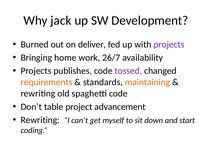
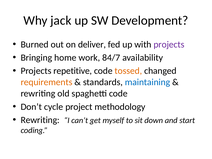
26/7: 26/7 -> 84/7
publishes: publishes -> repetitive
tossed colour: purple -> orange
maintaining colour: orange -> blue
table: table -> cycle
advancement: advancement -> methodology
